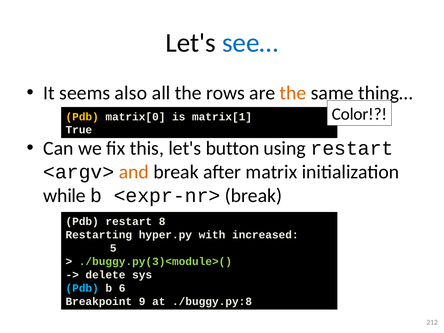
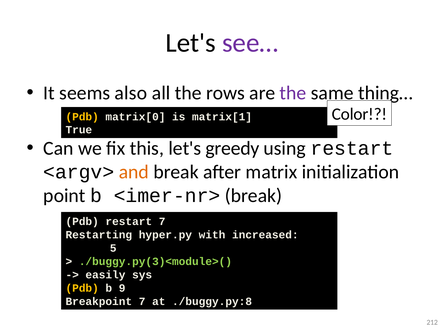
see… colour: blue -> purple
the at (293, 93) colour: orange -> purple
button: button -> greedy
while: while -> point
<expr-nr>: <expr-nr> -> <imer-nr>
restart 8: 8 -> 7
delete: delete -> easily
Pdb at (82, 288) colour: light blue -> yellow
6: 6 -> 9
Breakpoint 9: 9 -> 7
